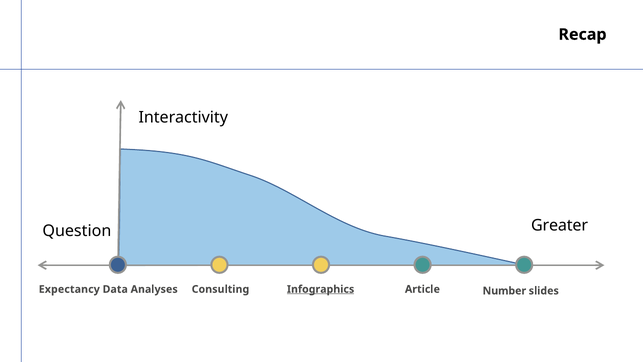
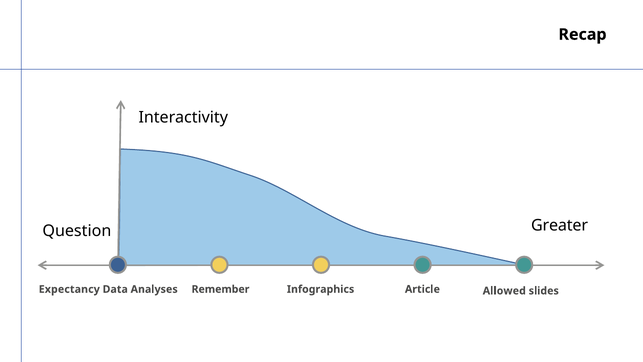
Consulting: Consulting -> Remember
Infographics underline: present -> none
Number: Number -> Allowed
